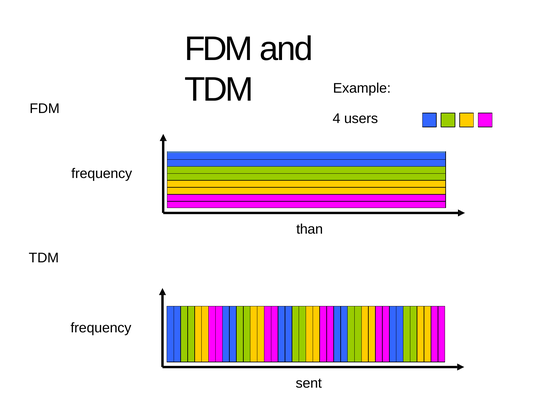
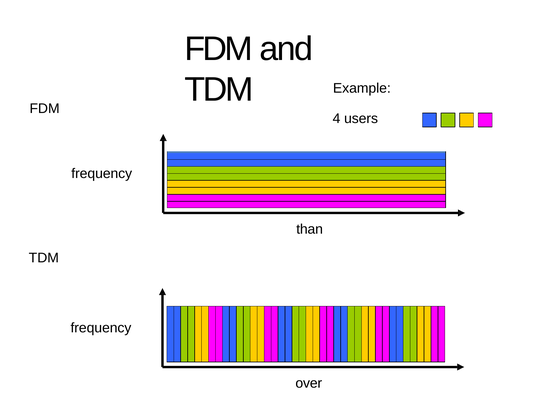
sent: sent -> over
